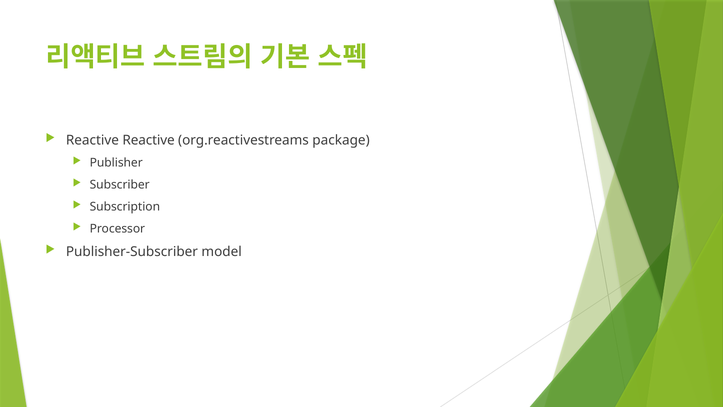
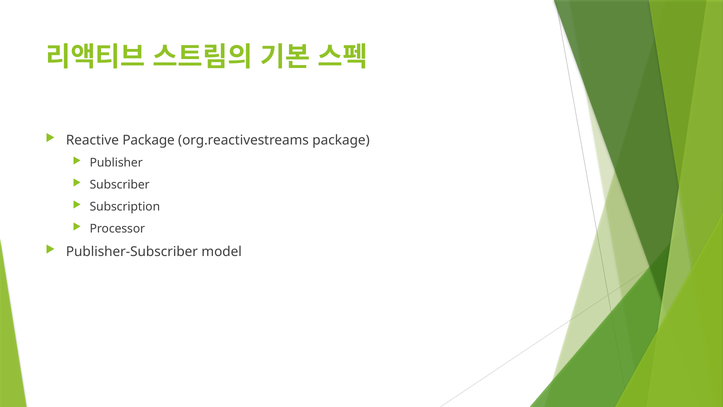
Reactive Reactive: Reactive -> Package
